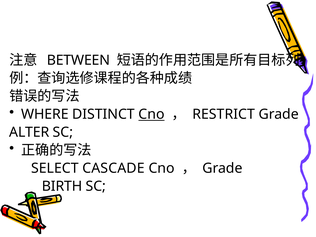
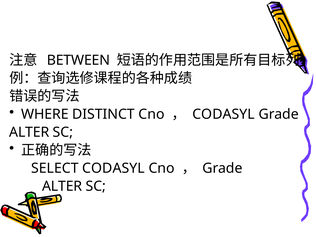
Cno at (151, 114) underline: present -> none
RESTRICT at (224, 114): RESTRICT -> CODASYL
SELECT CASCADE: CASCADE -> CODASYL
BIRTH at (62, 186): BIRTH -> ALTER
